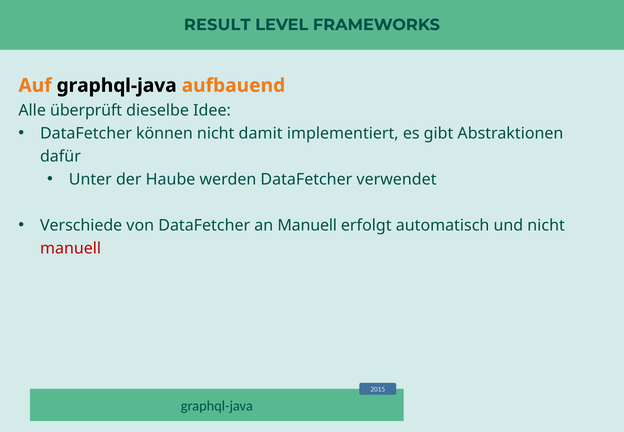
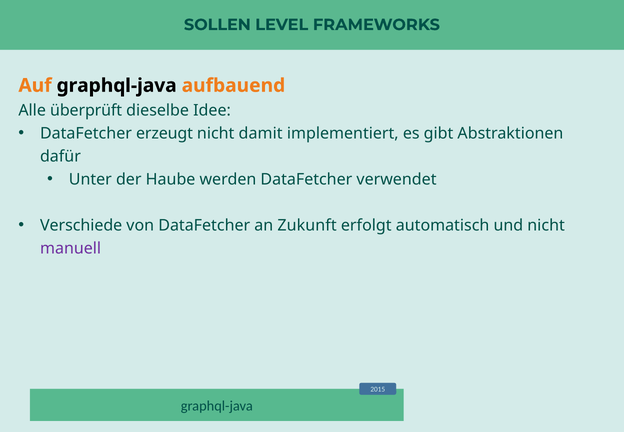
RESULT: RESULT -> SOLLEN
können: können -> erzeugt
an Manuell: Manuell -> Zukunft
manuell at (71, 248) colour: red -> purple
